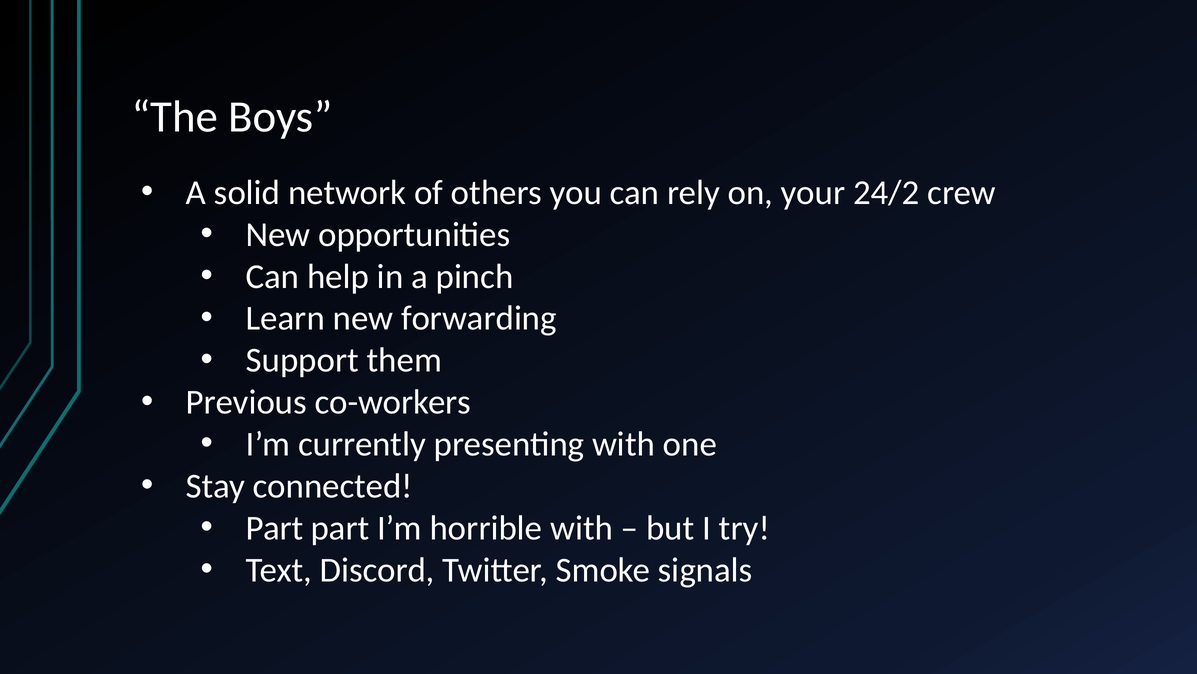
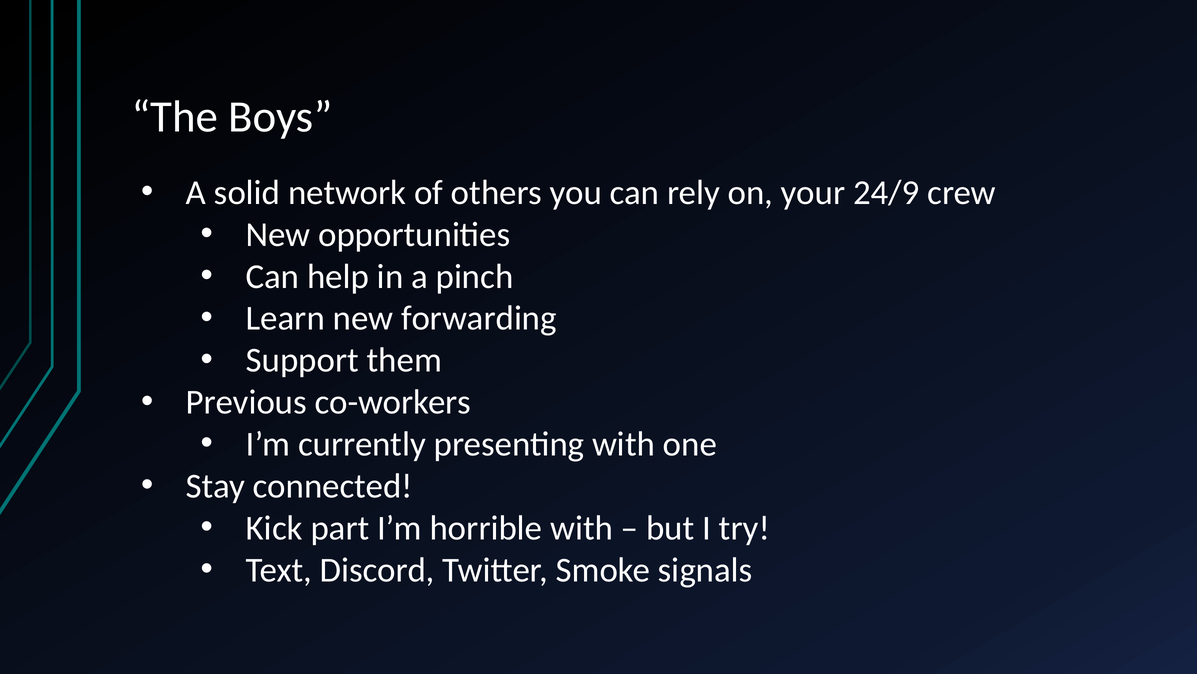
24/2: 24/2 -> 24/9
Part at (274, 528): Part -> Kick
